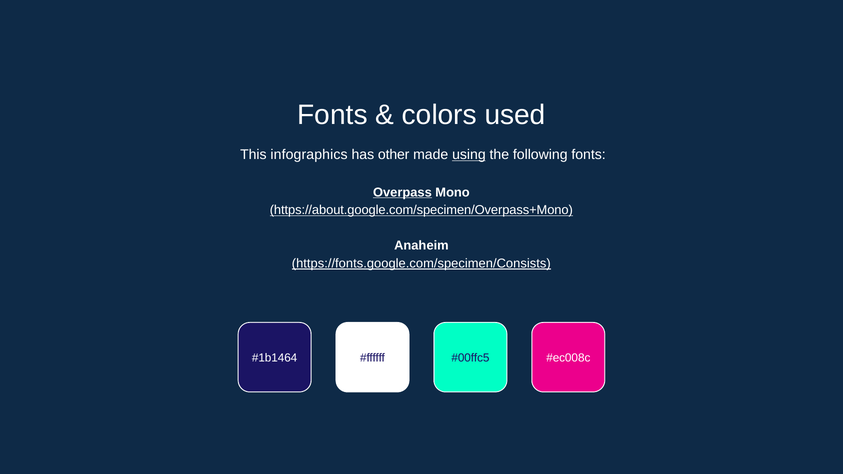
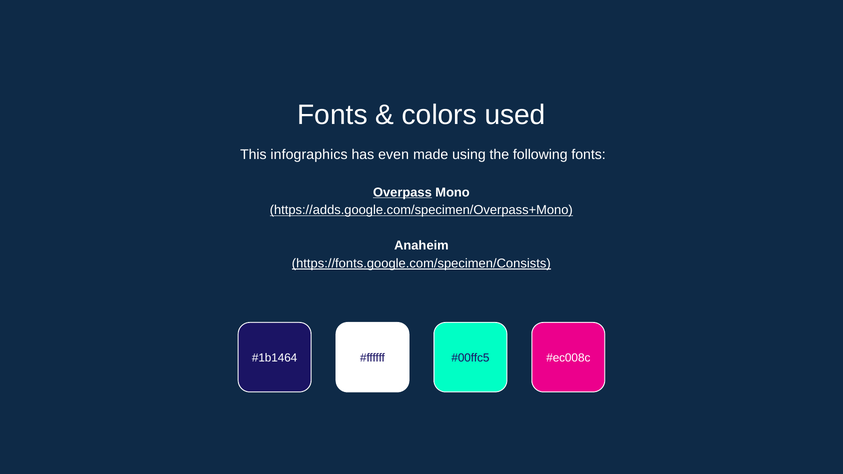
other: other -> even
using underline: present -> none
https://about.google.com/specimen/Overpass+Mono: https://about.google.com/specimen/Overpass+Mono -> https://adds.google.com/specimen/Overpass+Mono
